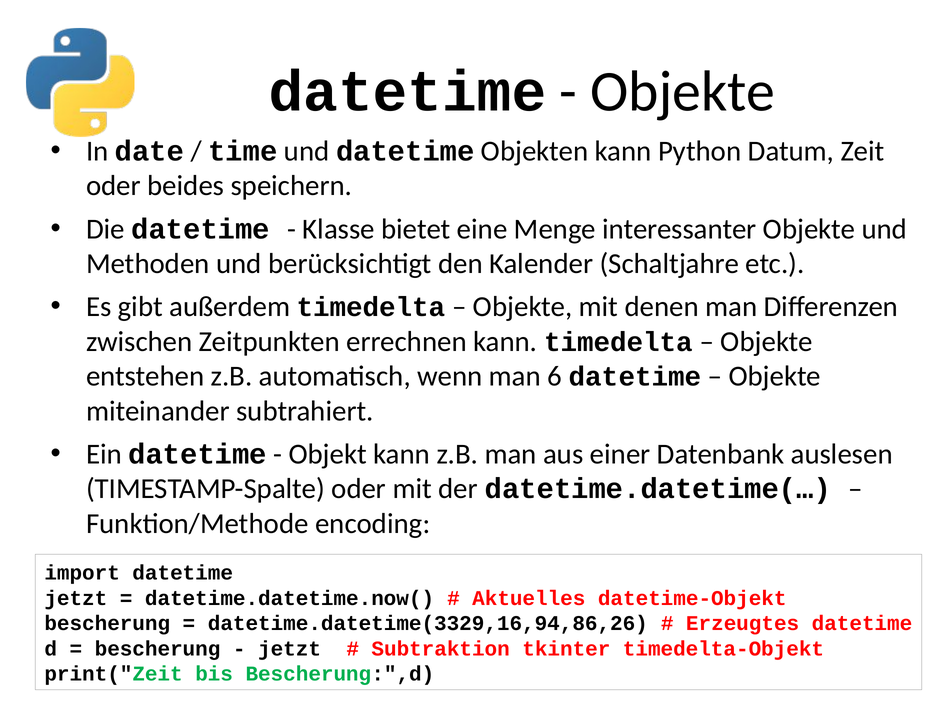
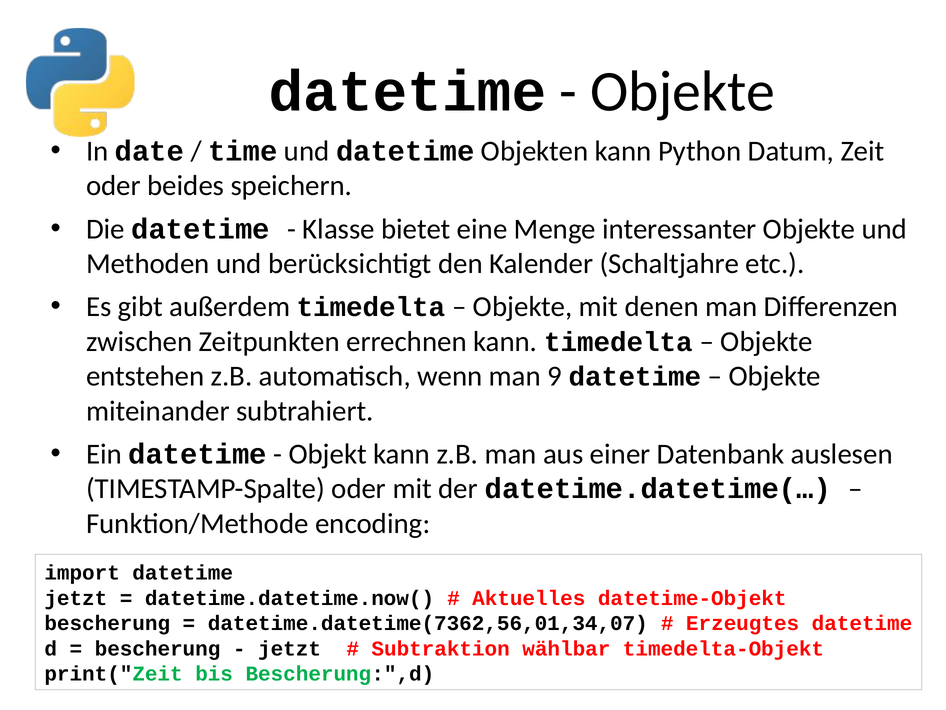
6: 6 -> 9
datetime.datetime(3329,16,94,86,26: datetime.datetime(3329,16,94,86,26 -> datetime.datetime(7362,56,01,34,07
tkinter: tkinter -> wählbar
